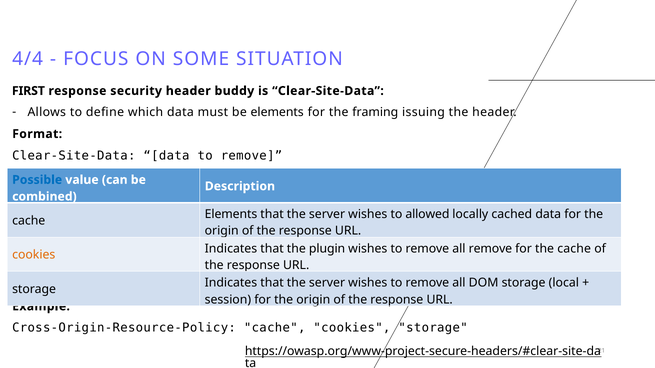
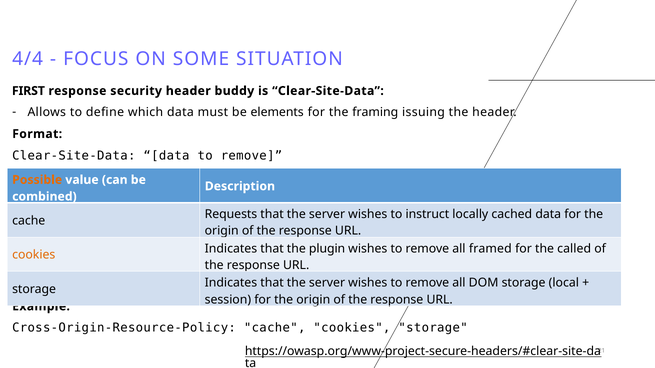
Possible colour: blue -> orange
Elements at (231, 214): Elements -> Requests
allowed: allowed -> instruct
all remove: remove -> framed
the cache: cache -> called
